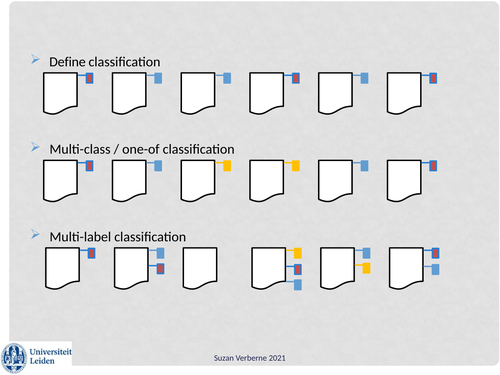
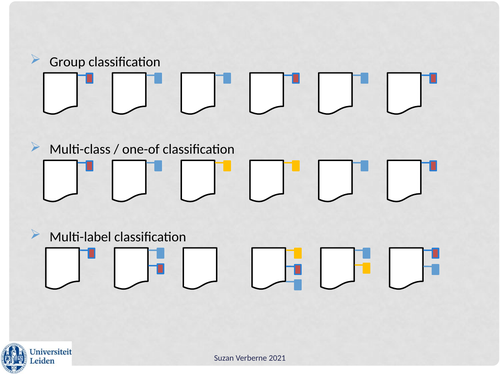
Define: Define -> Group
